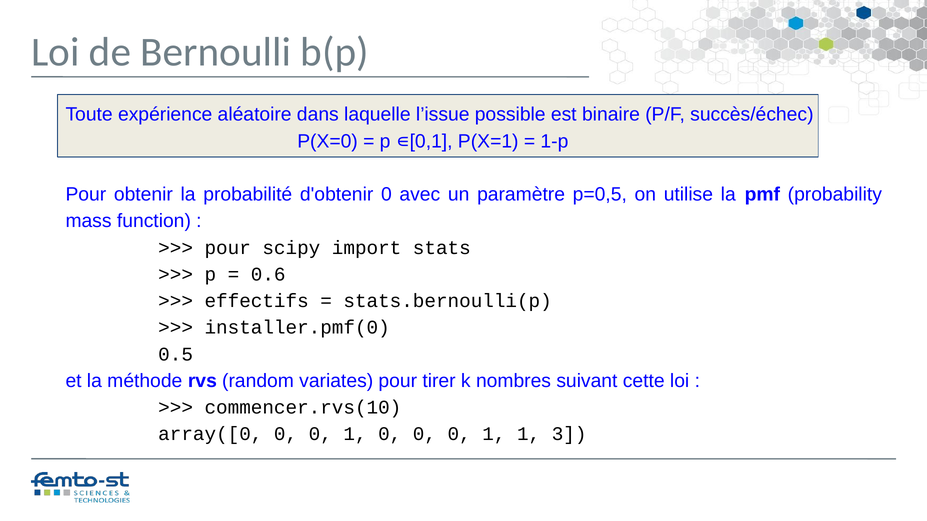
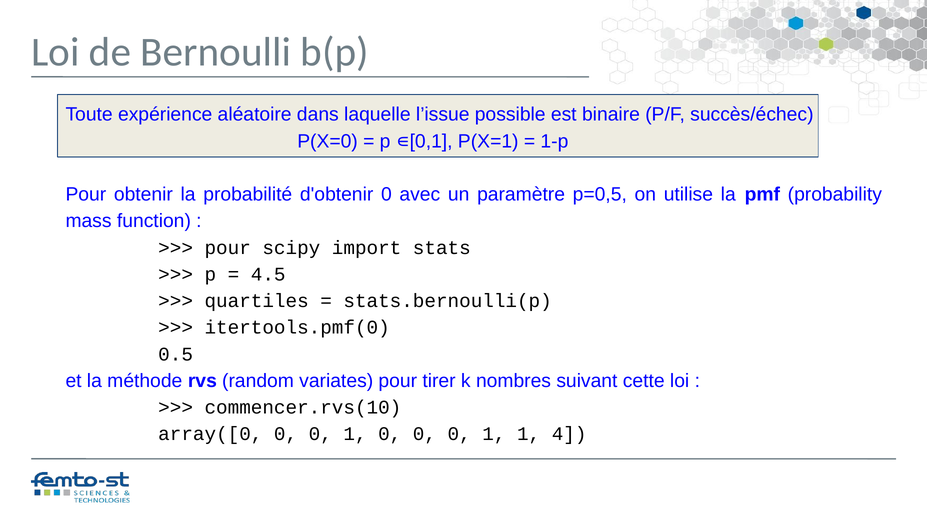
0.6: 0.6 -> 4.5
effectifs: effectifs -> quartiles
installer.pmf(0: installer.pmf(0 -> itertools.pmf(0
3: 3 -> 4
